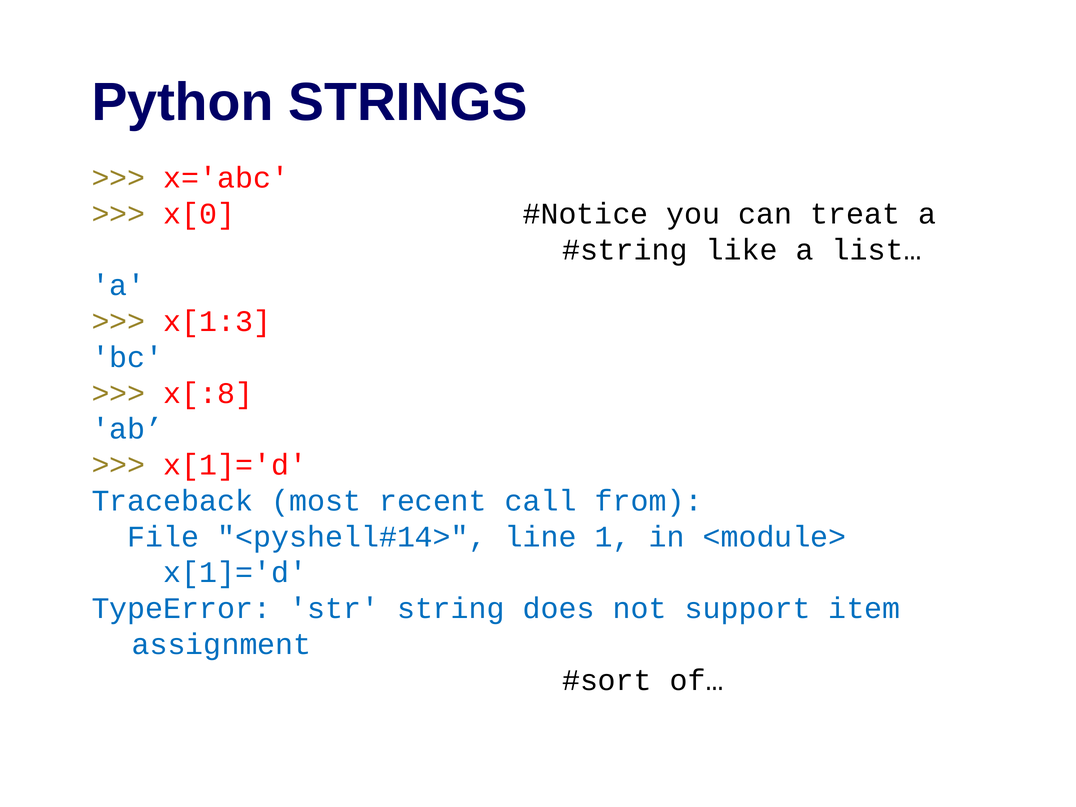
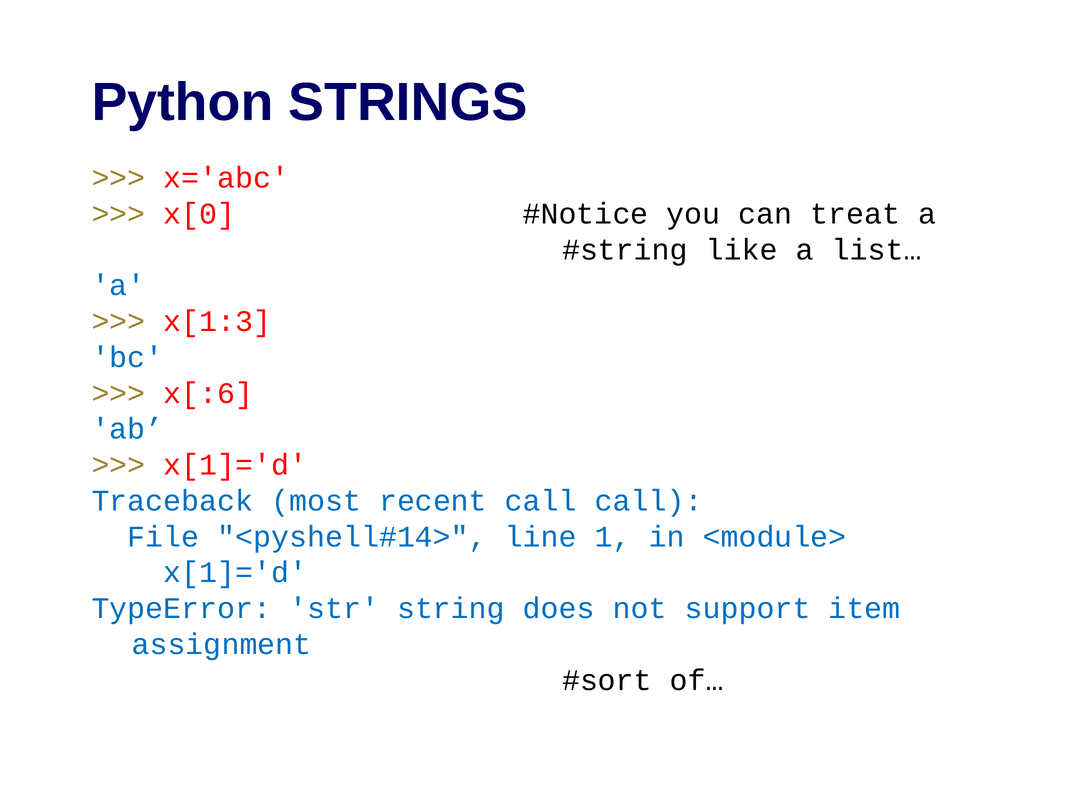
x[:8: x[:8 -> x[:6
call from: from -> call
